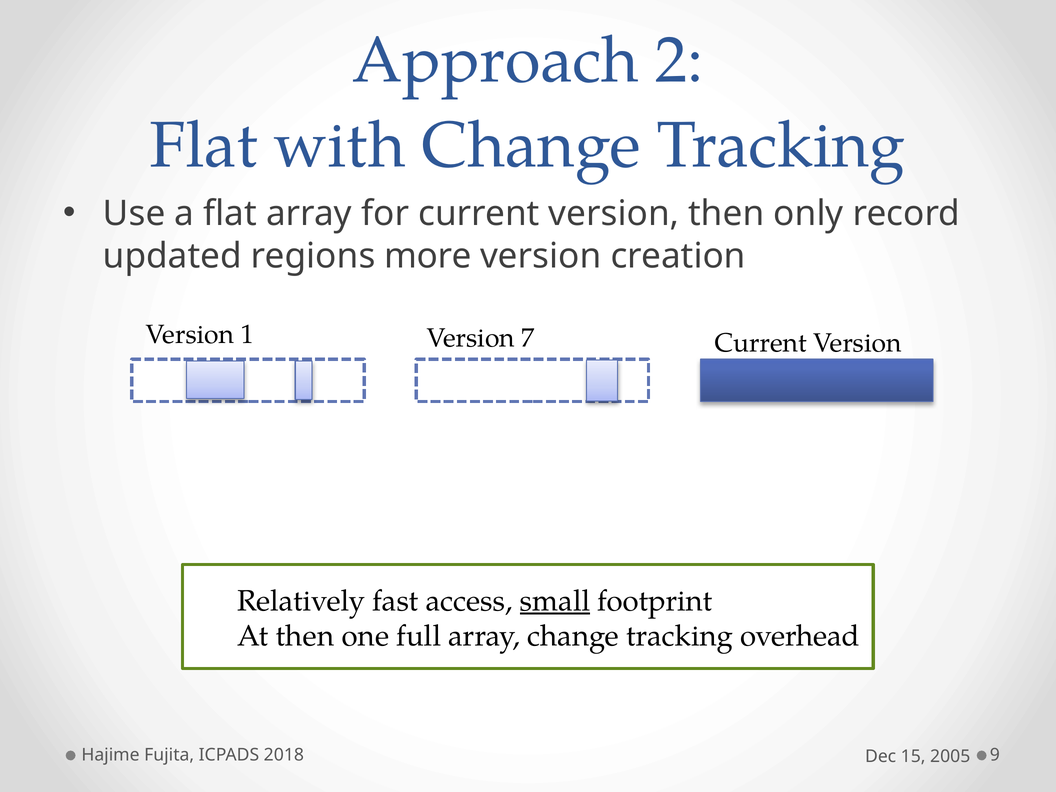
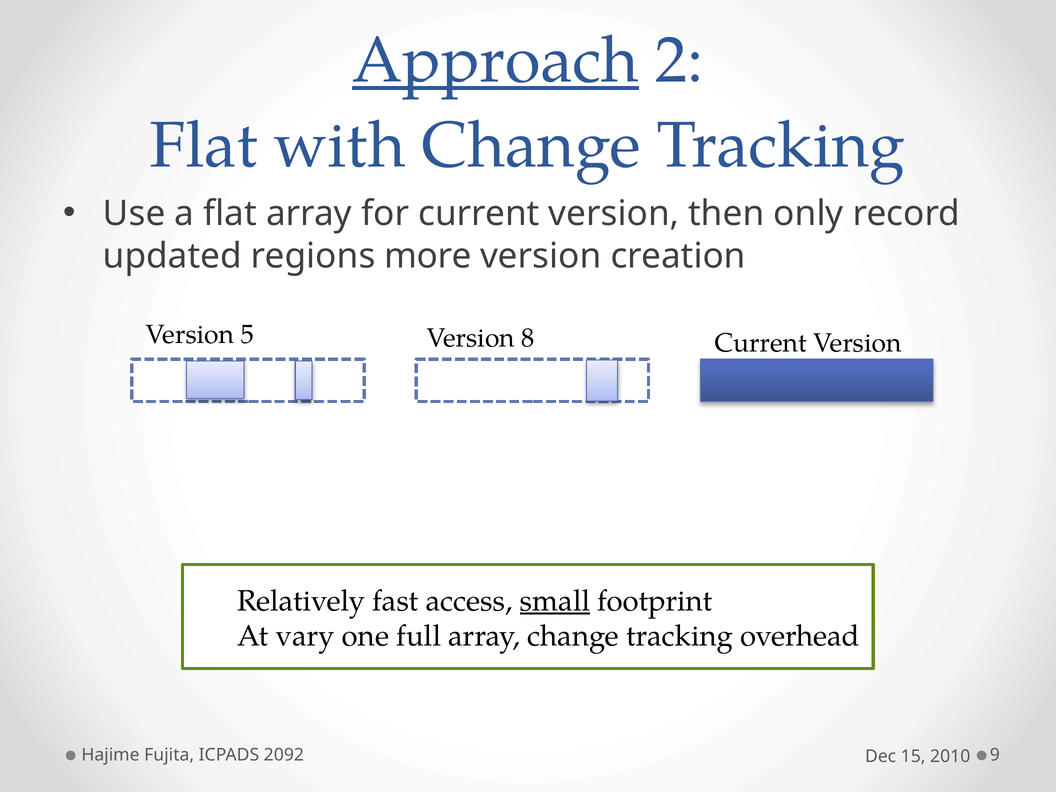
Approach underline: none -> present
1: 1 -> 5
7: 7 -> 8
At then: then -> vary
2018: 2018 -> 2092
2005: 2005 -> 2010
